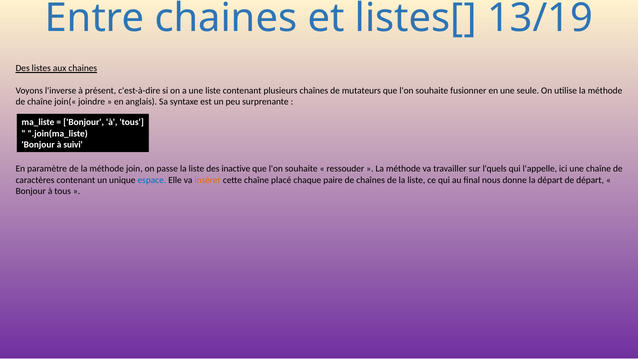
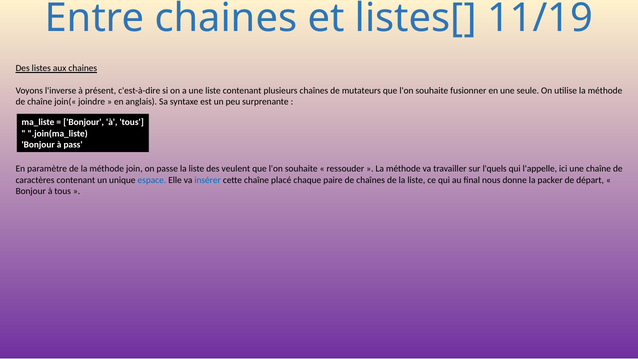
13/19: 13/19 -> 11/19
suivi: suivi -> pass
inactive: inactive -> veulent
insérer colour: orange -> blue
la départ: départ -> packer
